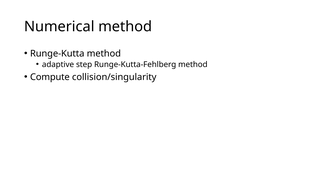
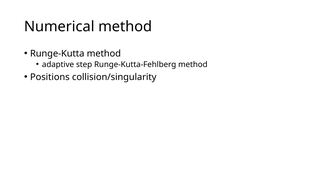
Compute: Compute -> Positions
